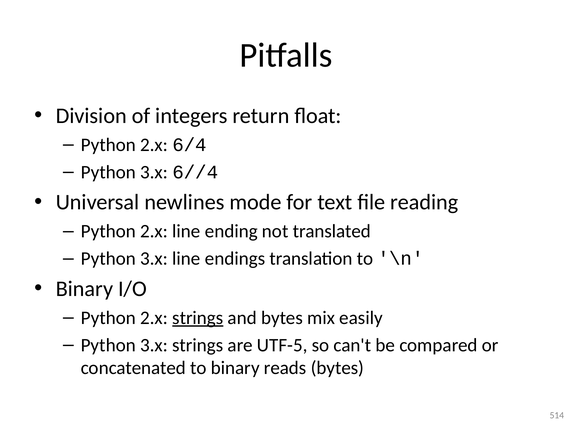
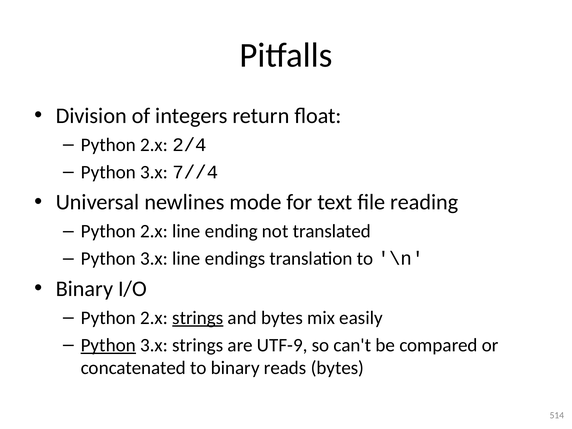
6/4: 6/4 -> 2/4
6//4: 6//4 -> 7//4
Python at (108, 345) underline: none -> present
UTF-5: UTF-5 -> UTF-9
